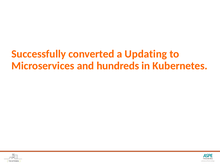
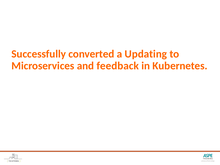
hundreds: hundreds -> feedback
